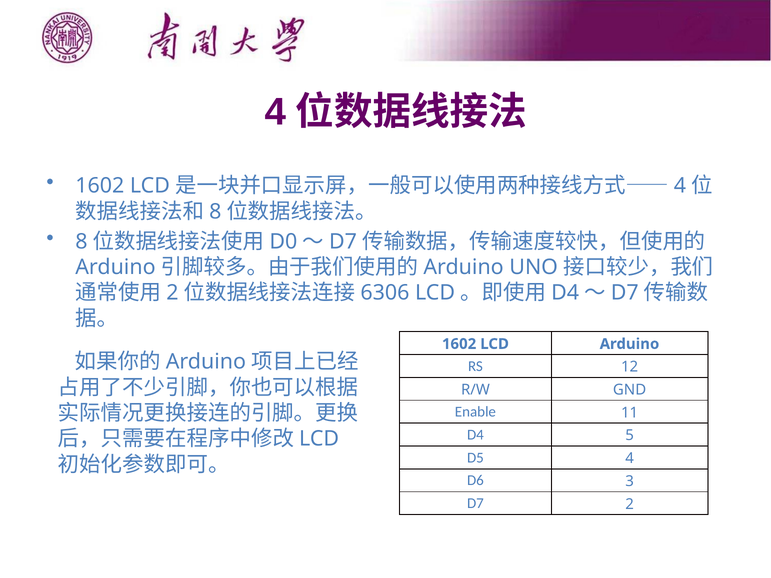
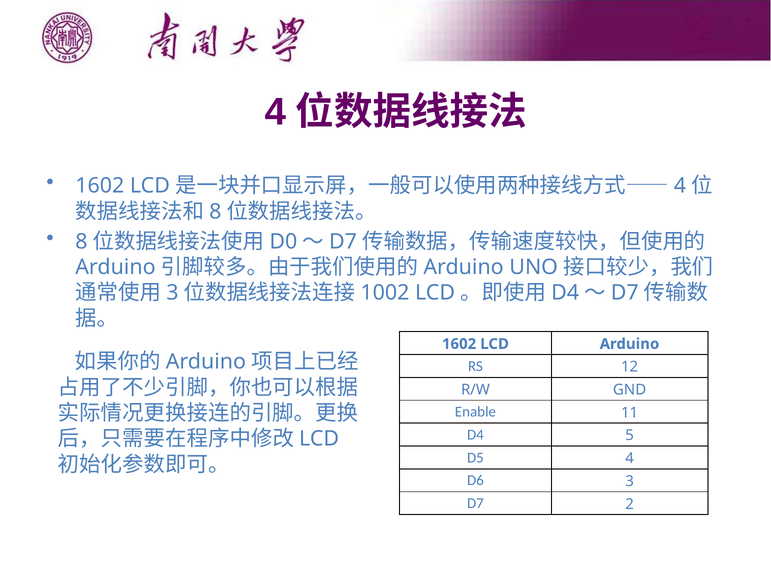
2 at (172, 293): 2 -> 3
6306: 6306 -> 1002
